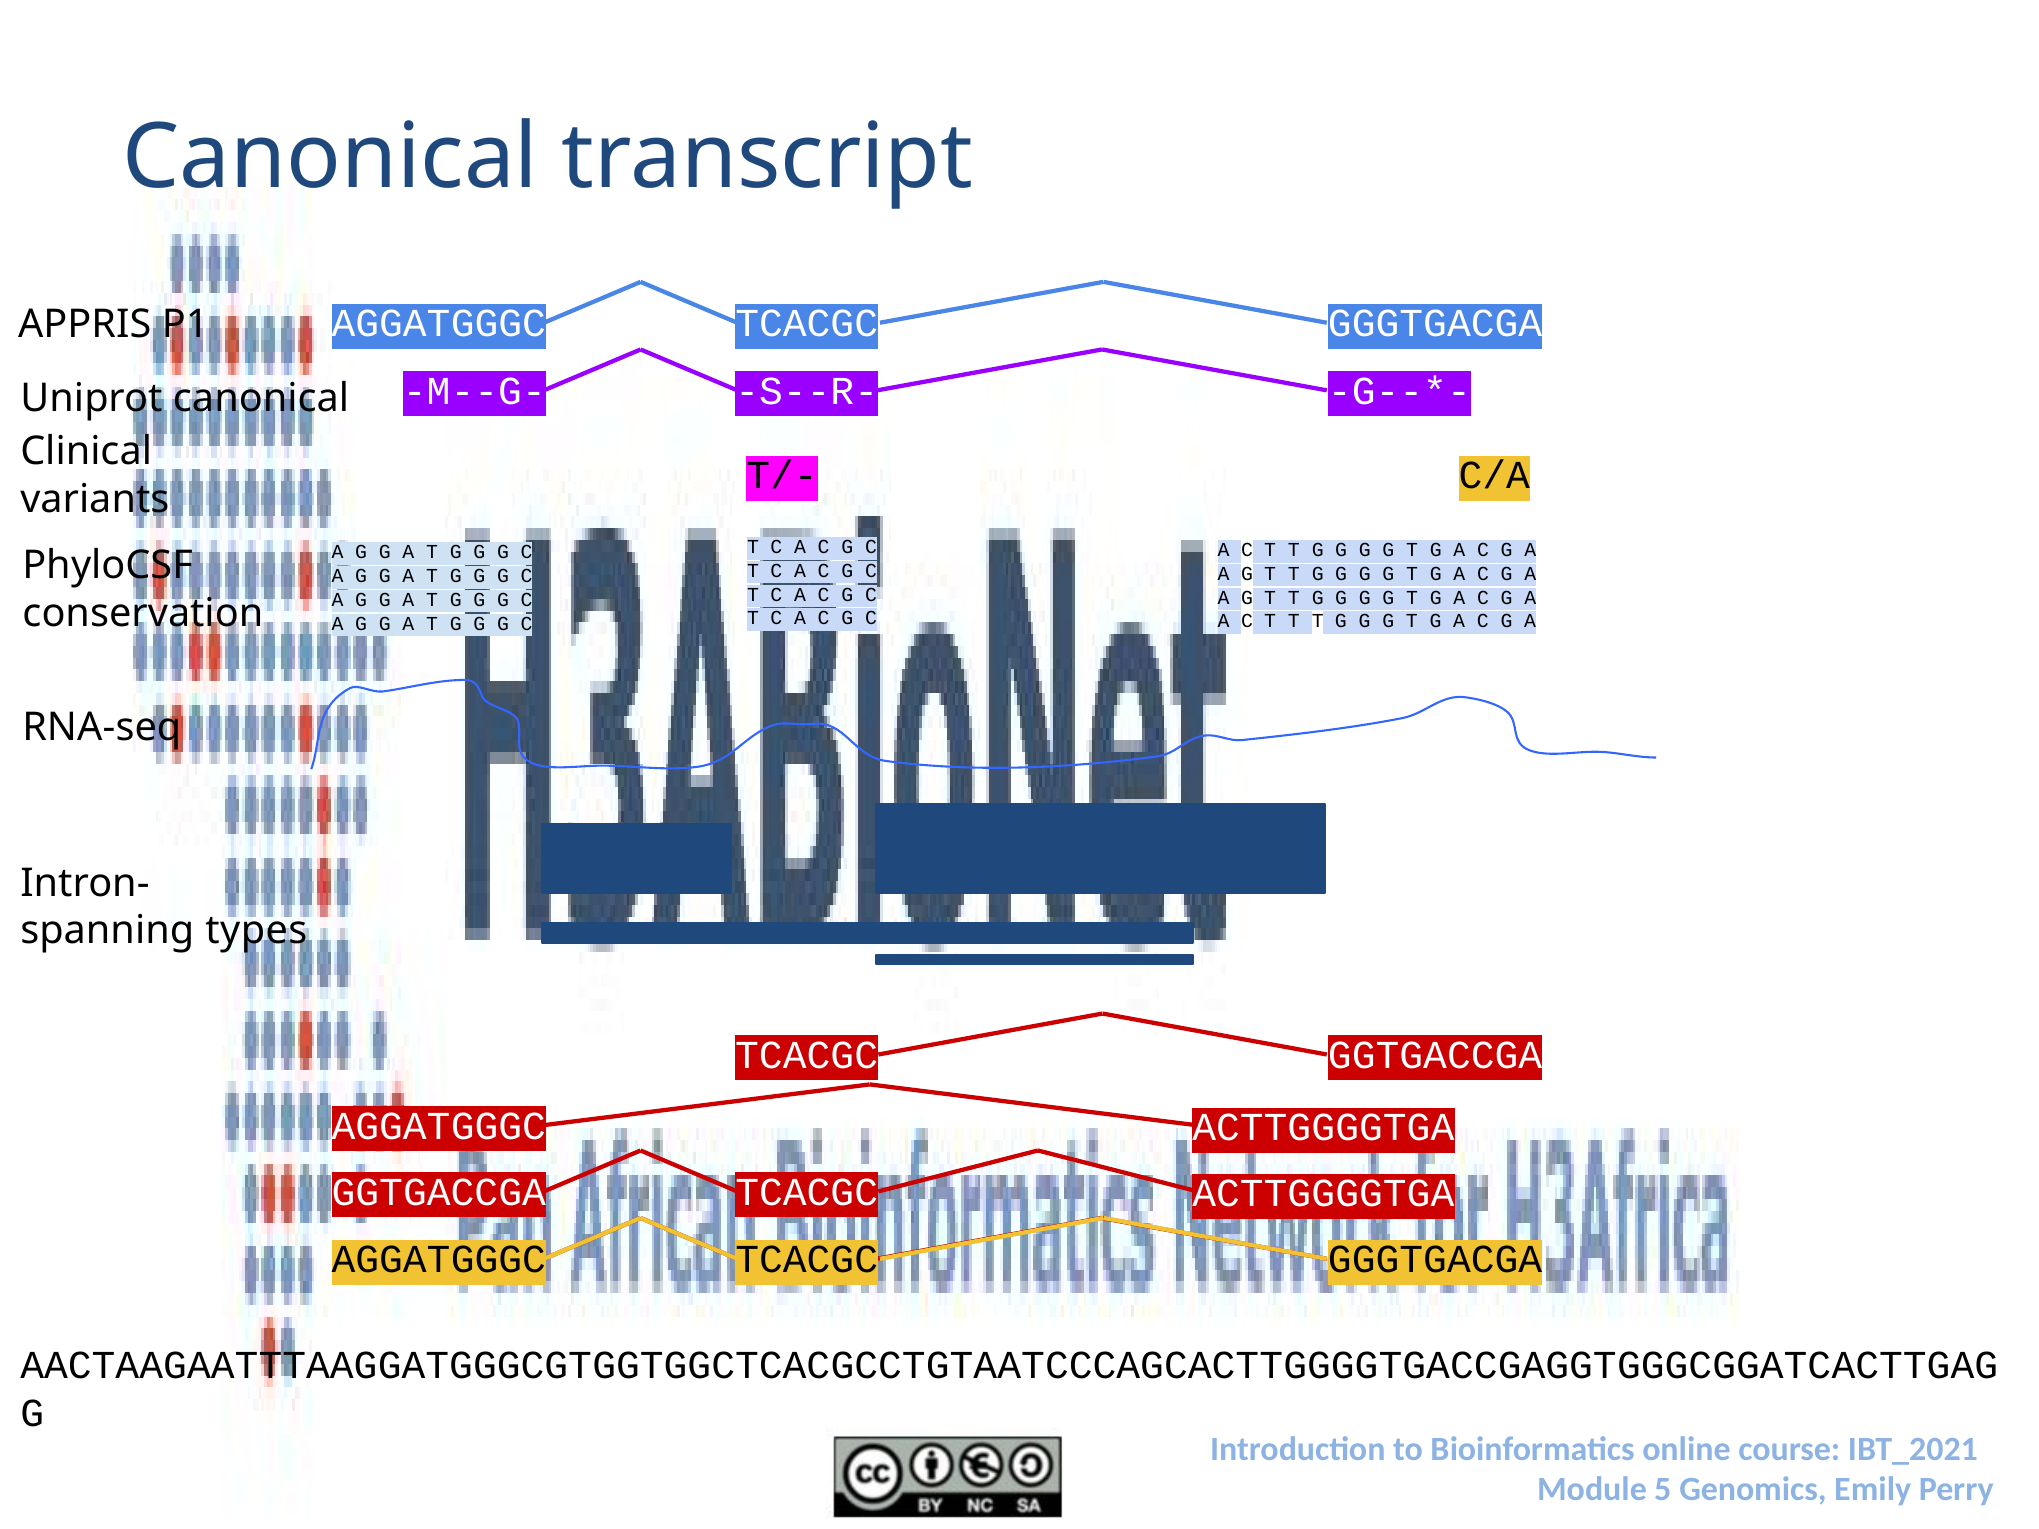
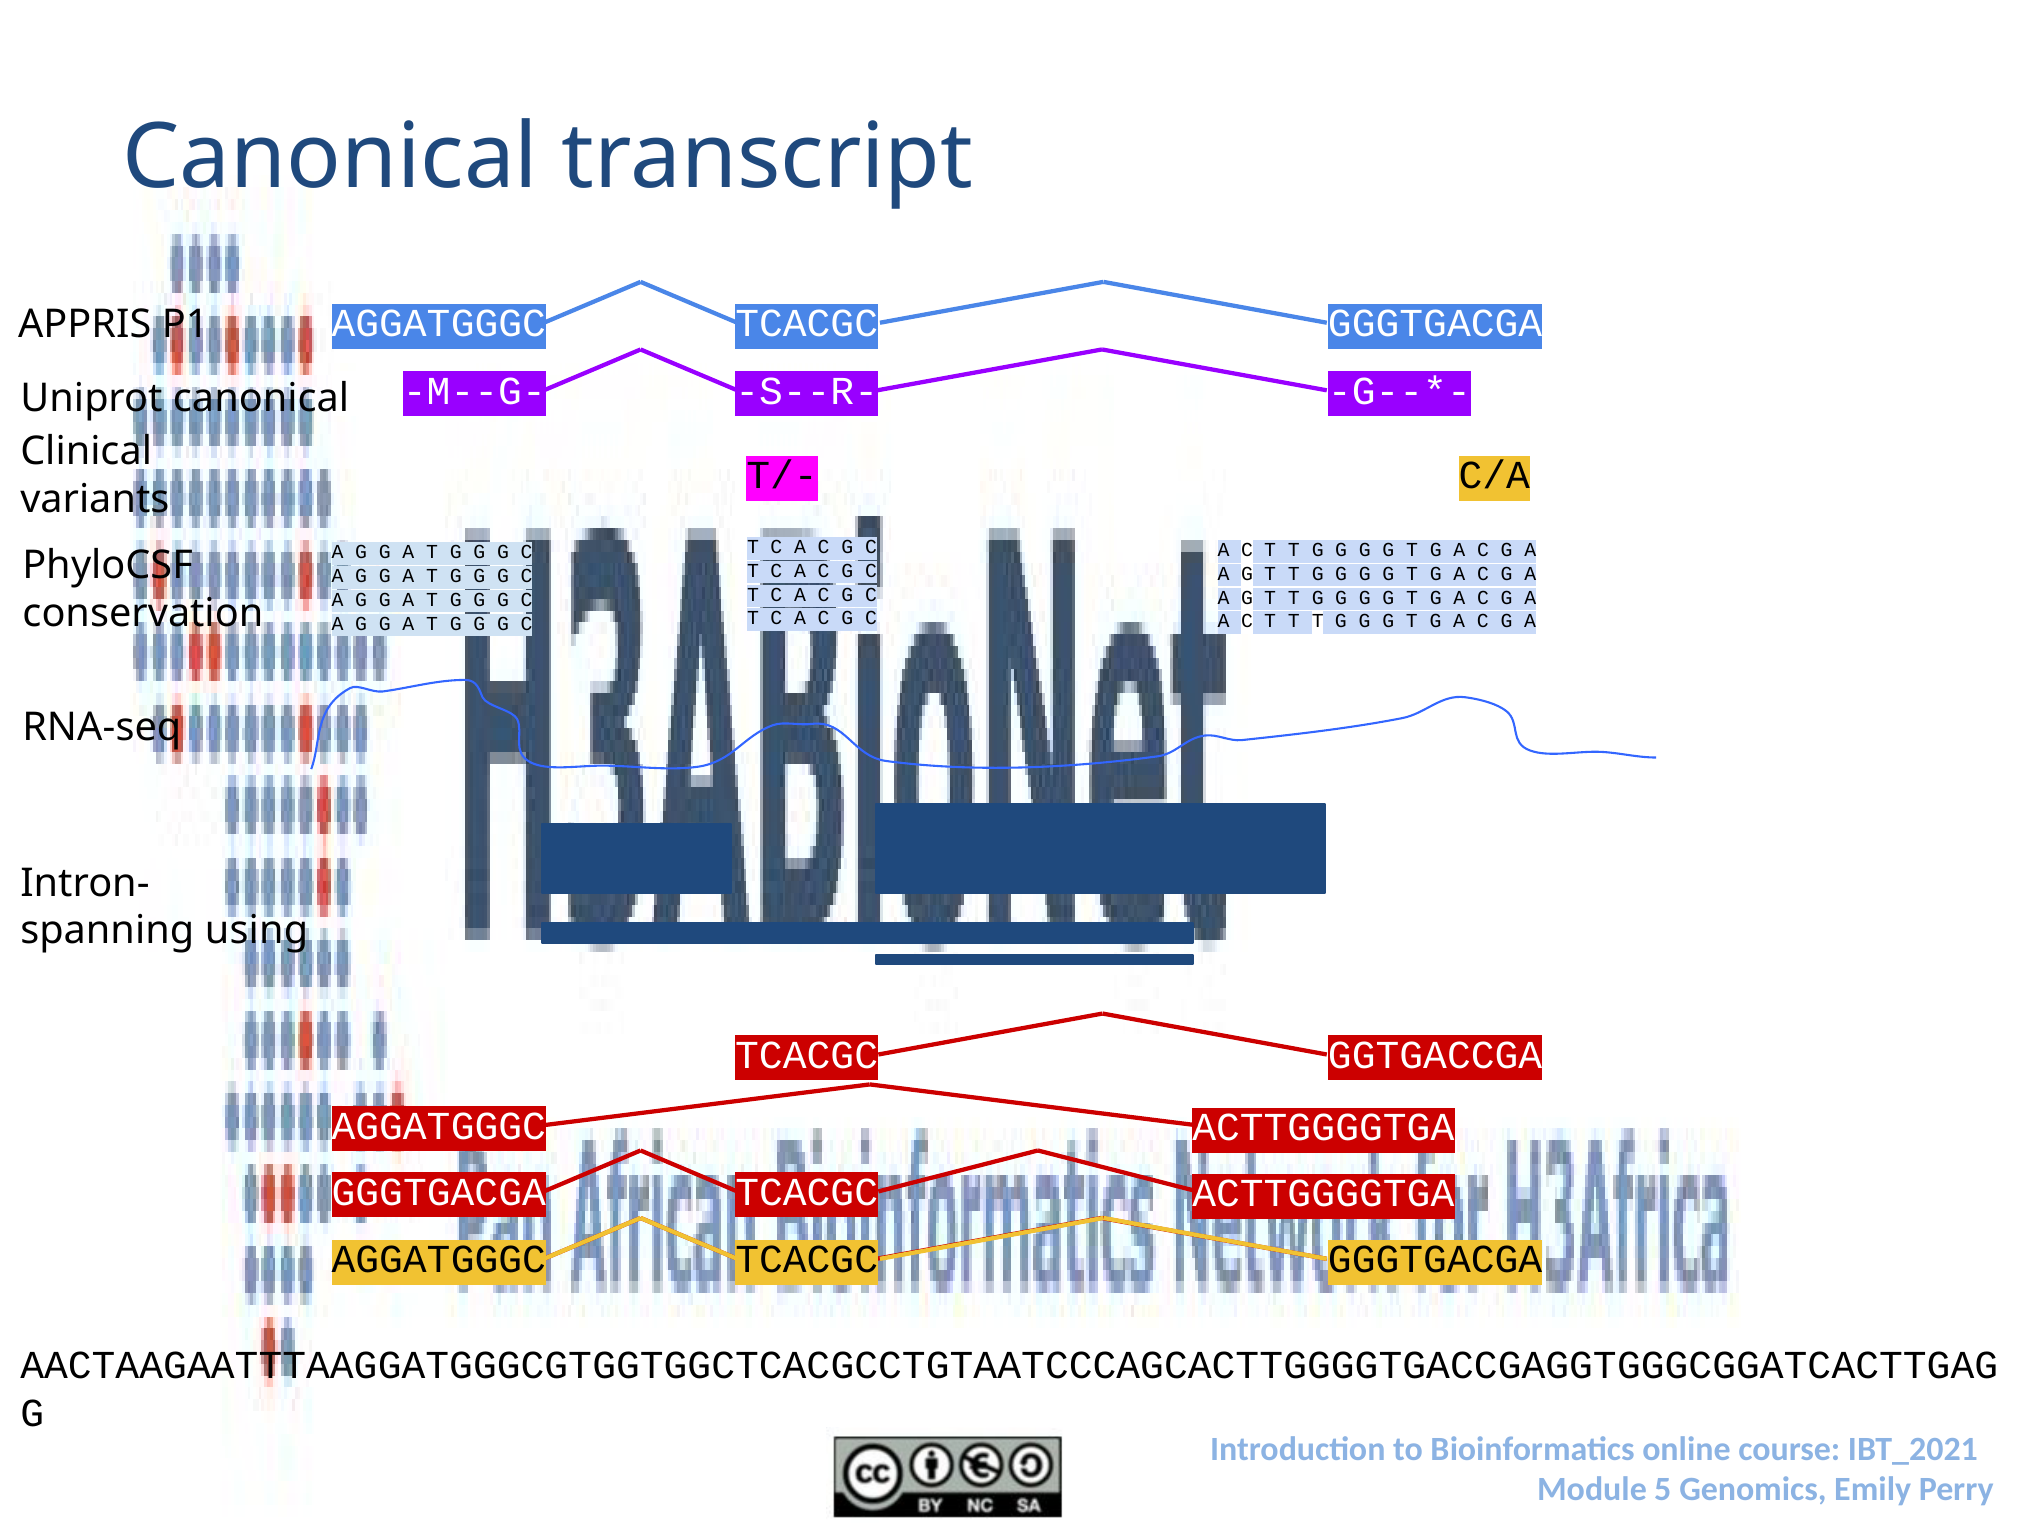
types: types -> using
GGTGACCGA at (439, 1192): GGTGACCGA -> GGGTGACGA
